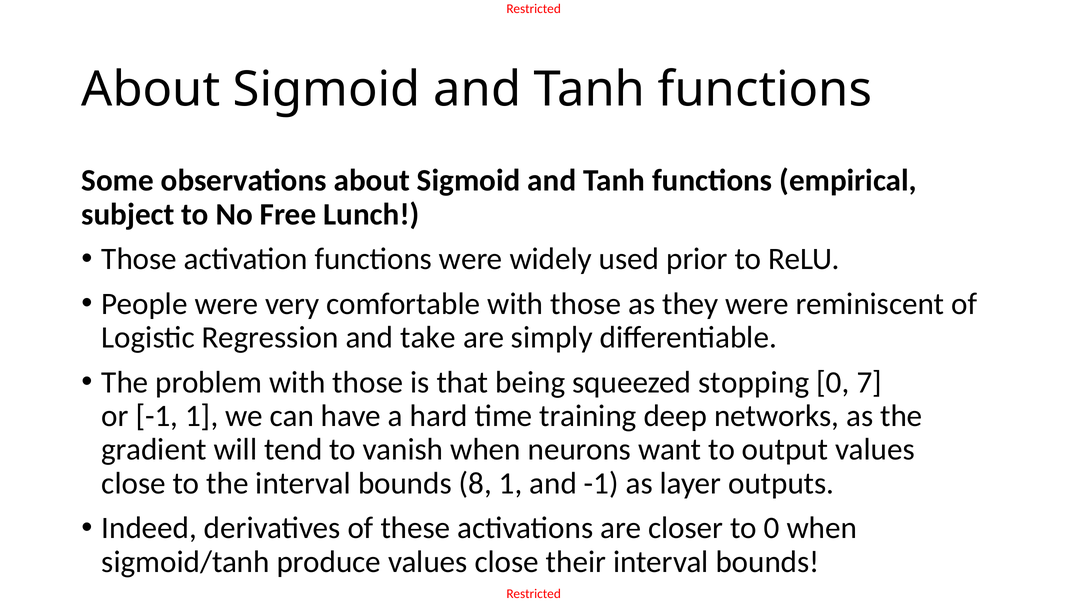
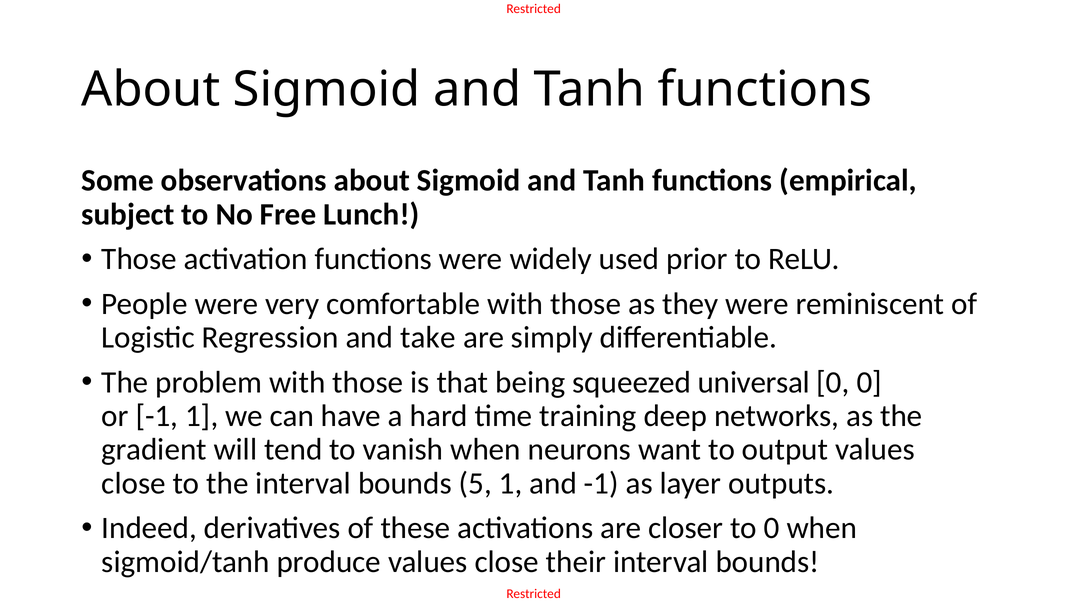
stopping: stopping -> universal
0 7: 7 -> 0
8: 8 -> 5
